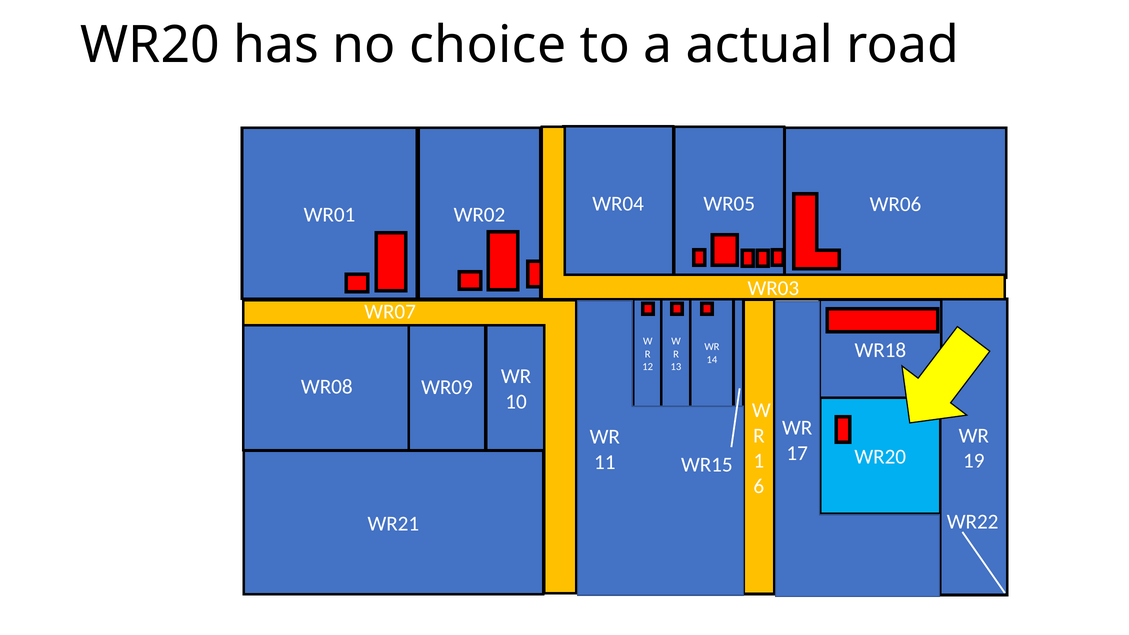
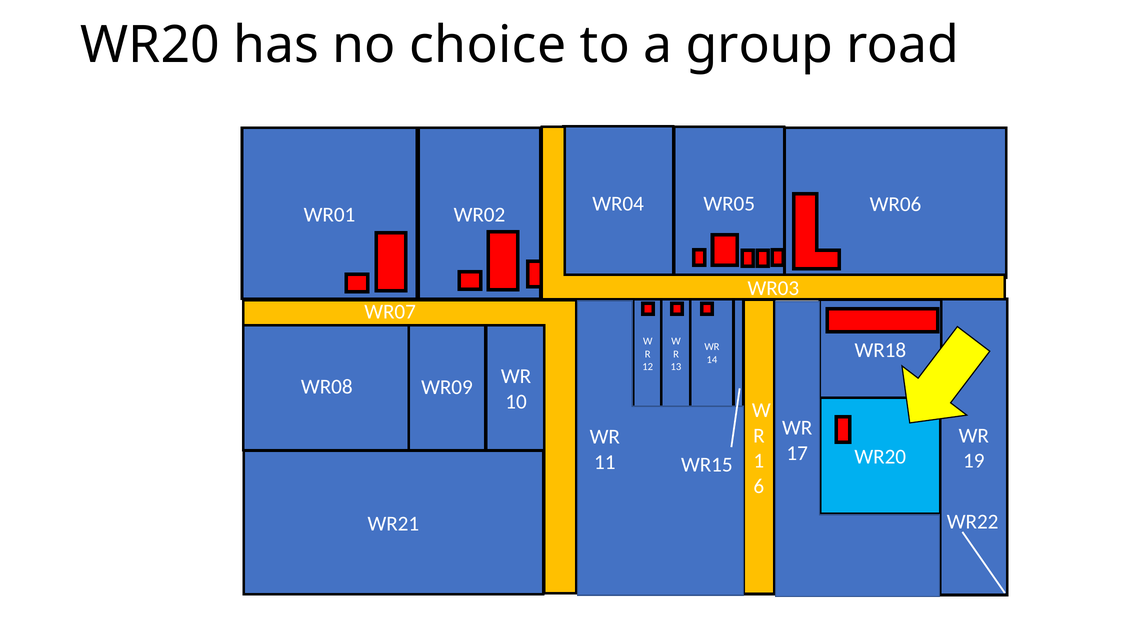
actual: actual -> group
